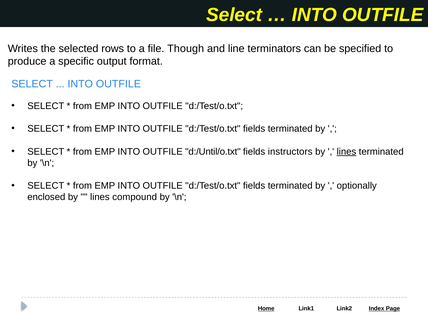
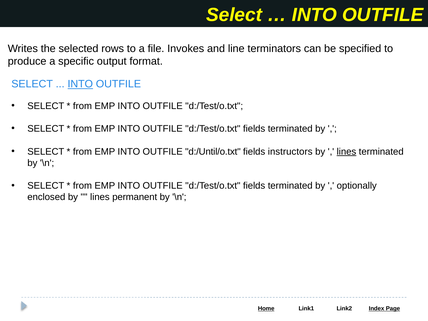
Though: Though -> Invokes
INTO at (80, 84) underline: none -> present
compound: compound -> permanent
